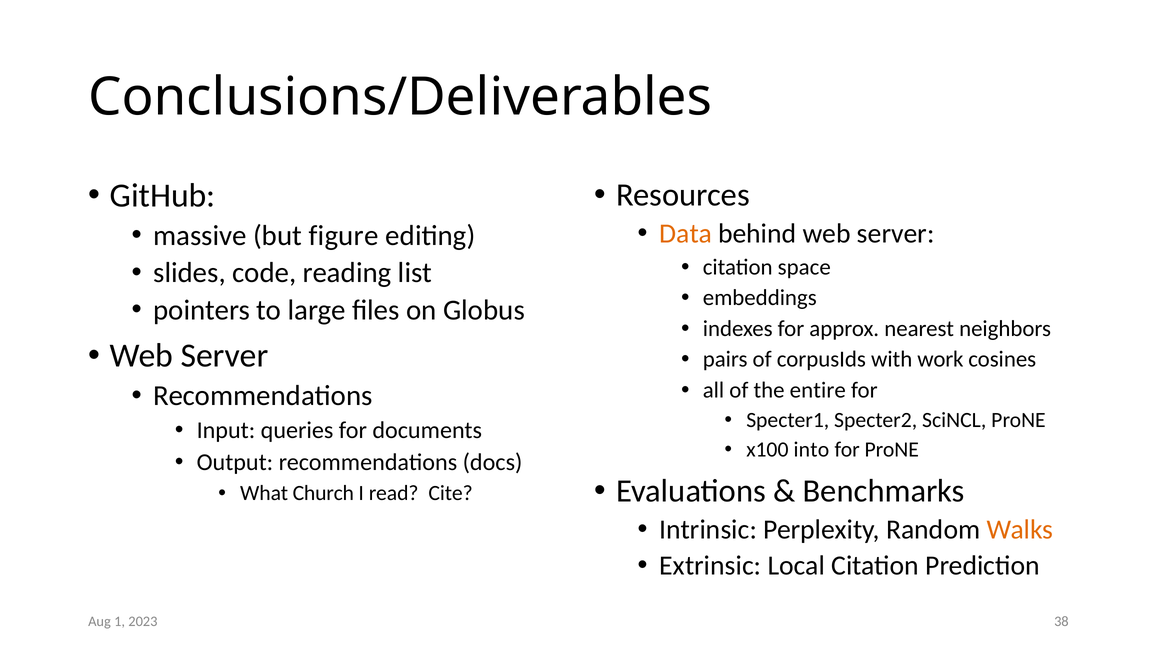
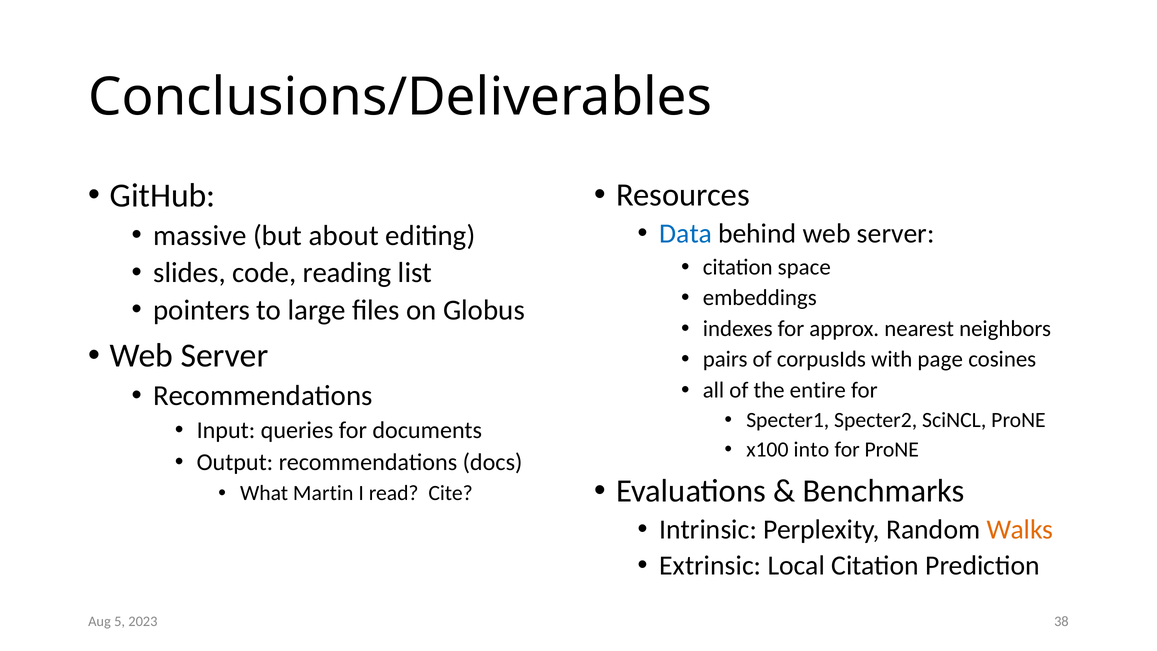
Data colour: orange -> blue
figure: figure -> about
work: work -> page
Church: Church -> Martin
1: 1 -> 5
